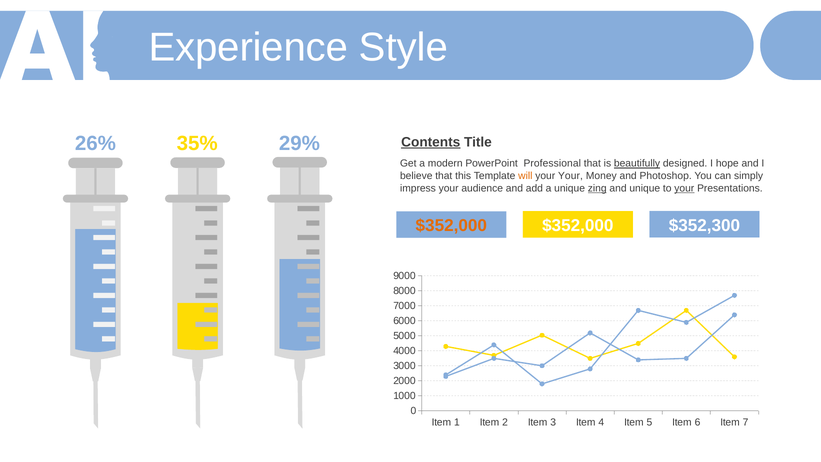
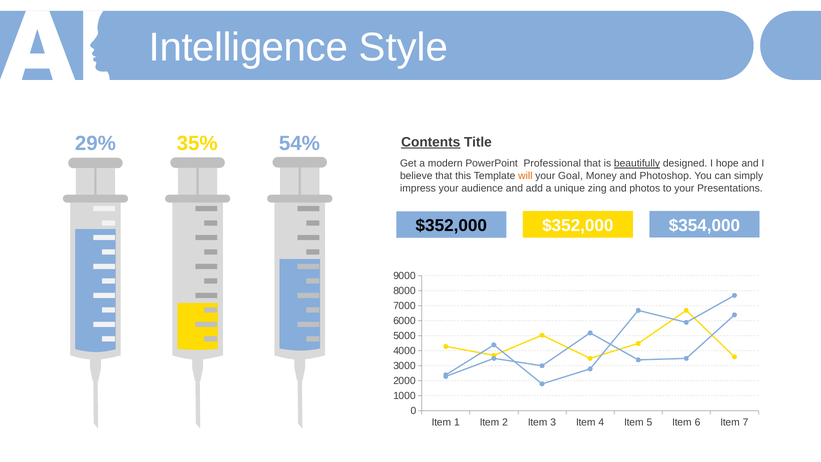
Experience: Experience -> Intelligence
26%: 26% -> 29%
29%: 29% -> 54%
your Your: Your -> Goal
zing underline: present -> none
and unique: unique -> photos
your at (684, 188) underline: present -> none
$352,000 at (451, 226) colour: orange -> black
$352,300: $352,300 -> $354,000
